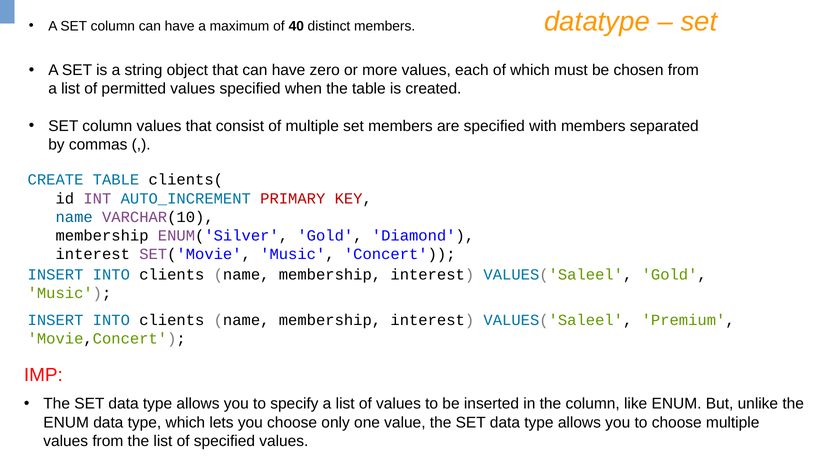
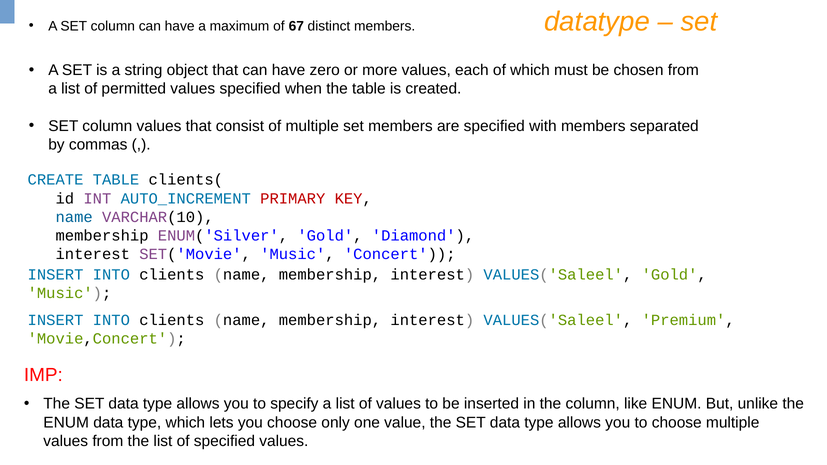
40: 40 -> 67
